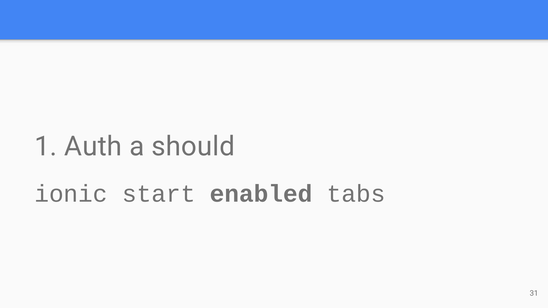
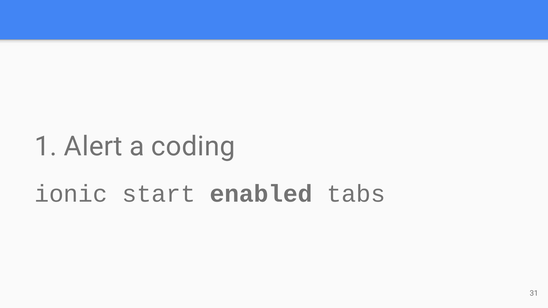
Auth: Auth -> Alert
should: should -> coding
